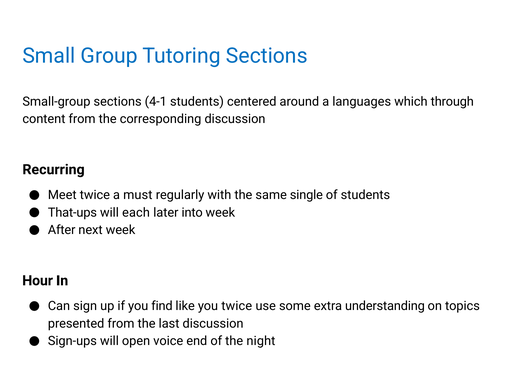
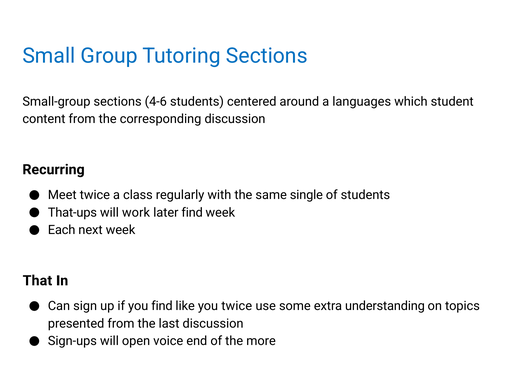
4-1: 4-1 -> 4-6
through: through -> student
must: must -> class
each: each -> work
later into: into -> find
After: After -> Each
Hour: Hour -> That
night: night -> more
